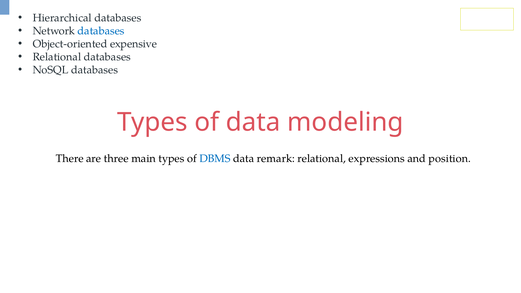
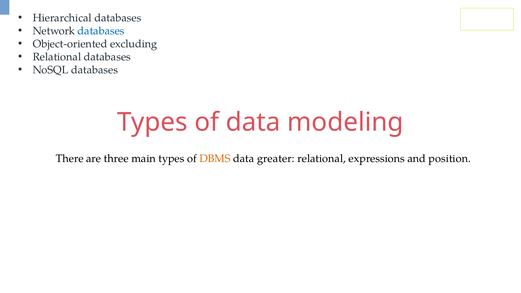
expensive: expensive -> excluding
DBMS colour: blue -> orange
remark: remark -> greater
